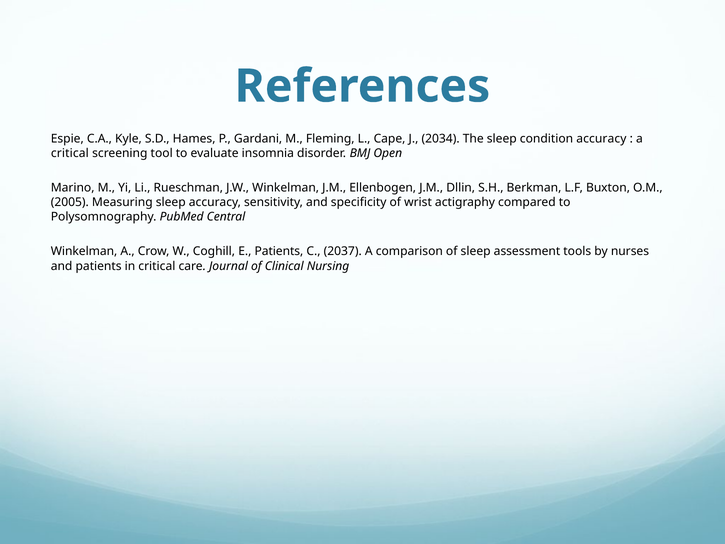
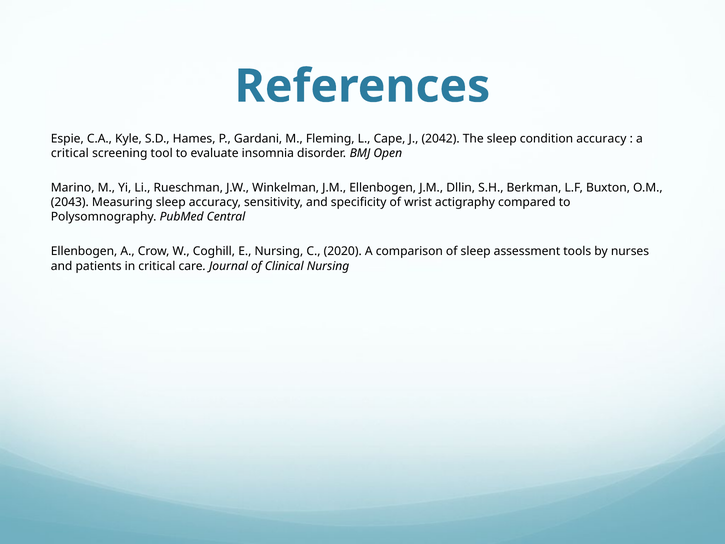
2034: 2034 -> 2042
2005: 2005 -> 2043
Winkelman at (84, 251): Winkelman -> Ellenbogen
E Patients: Patients -> Nursing
2037: 2037 -> 2020
